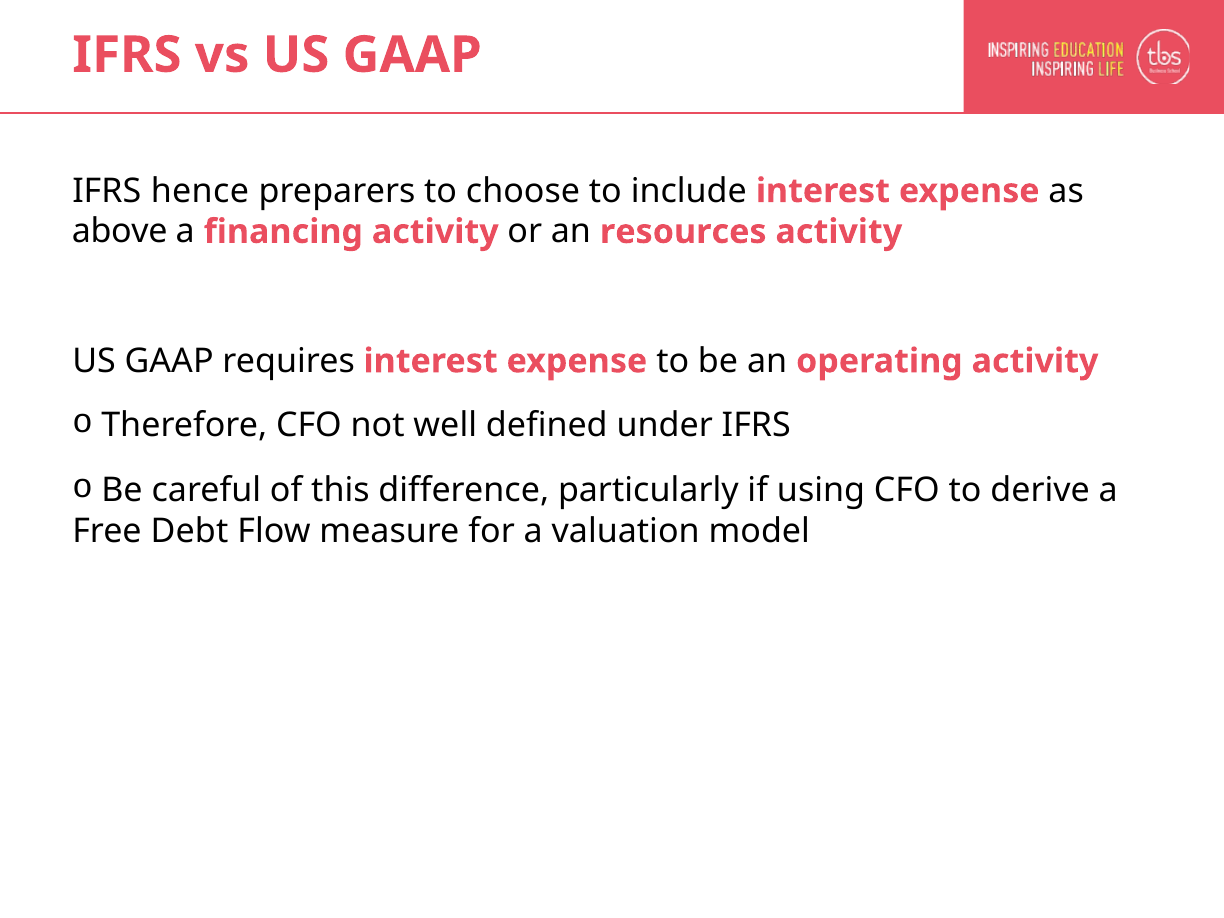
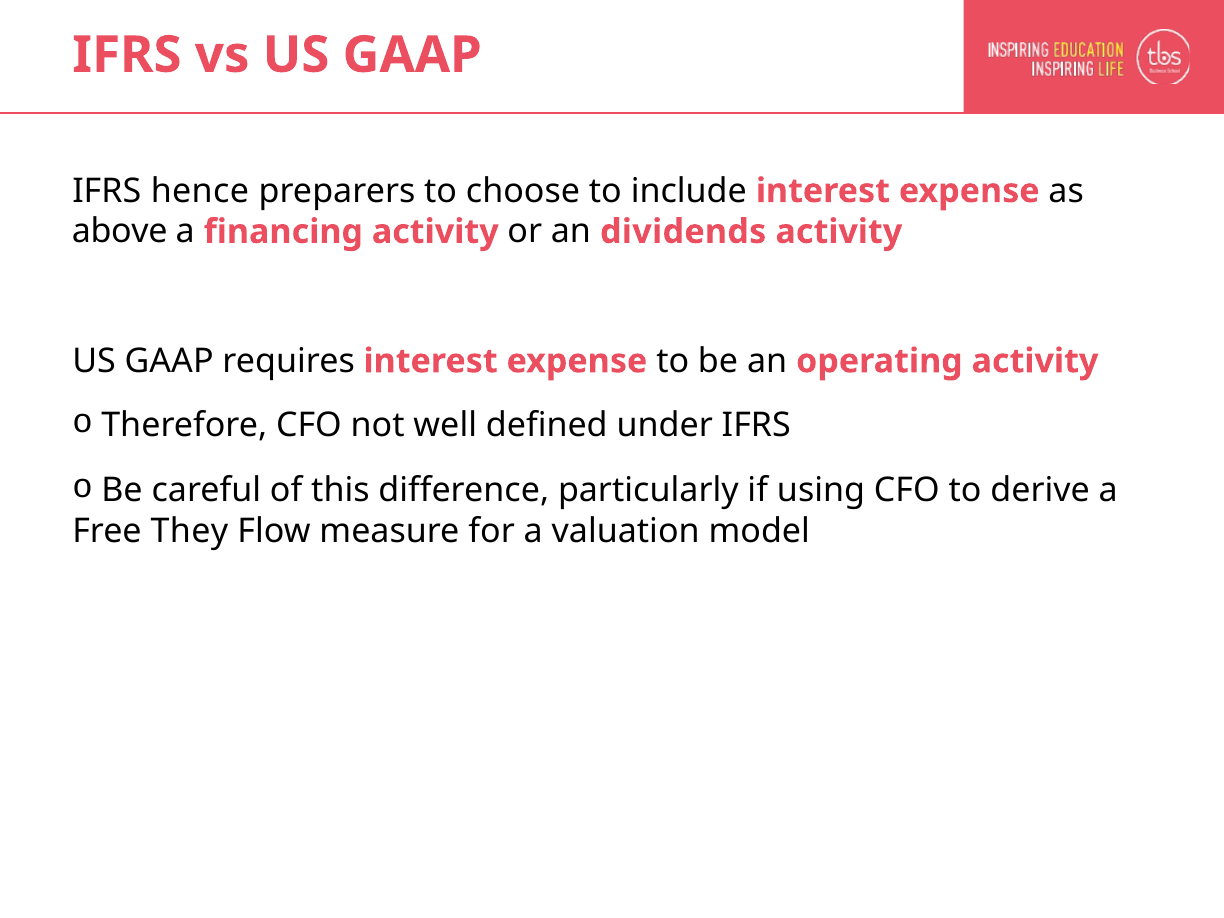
resources: resources -> dividends
Debt: Debt -> They
